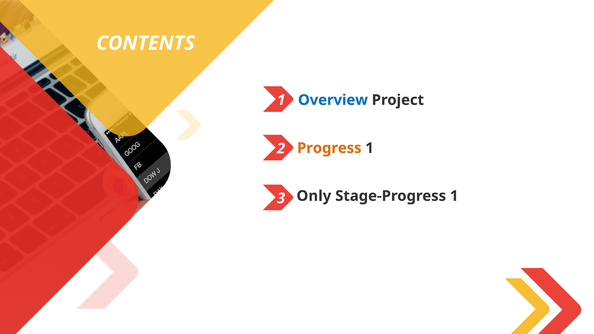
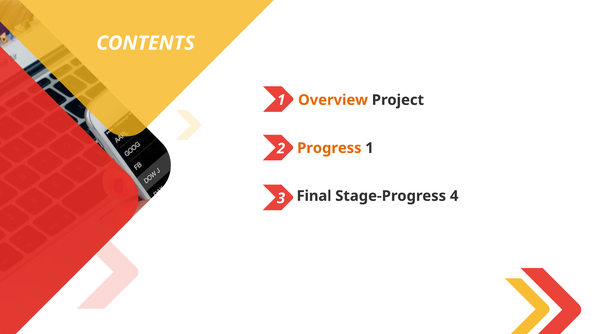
Overview colour: blue -> orange
Only: Only -> Final
Stage-Progress 1: 1 -> 4
